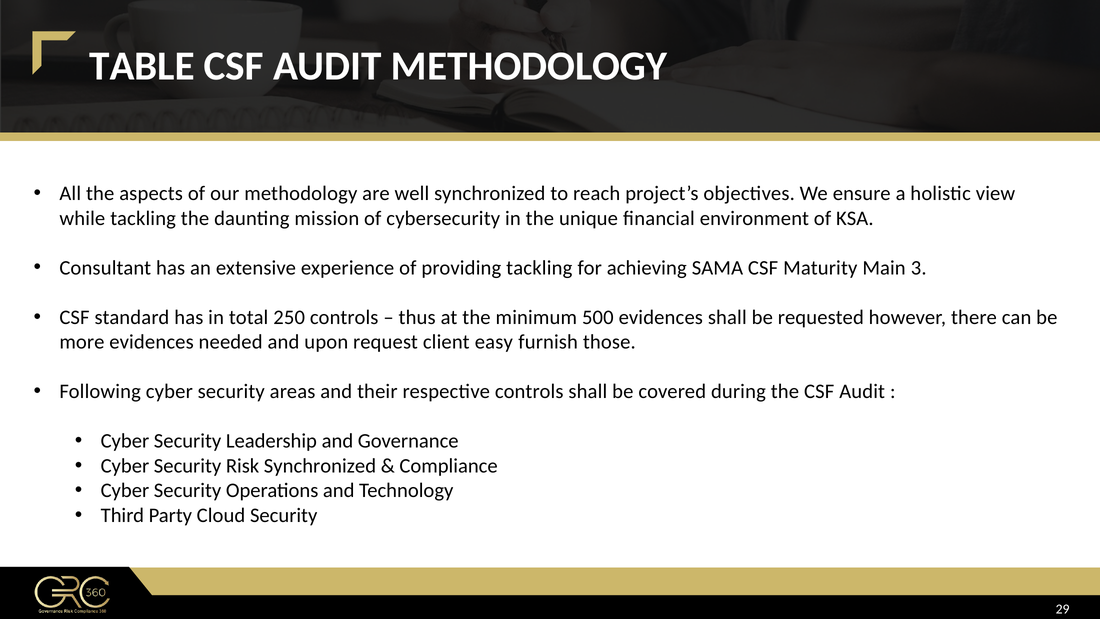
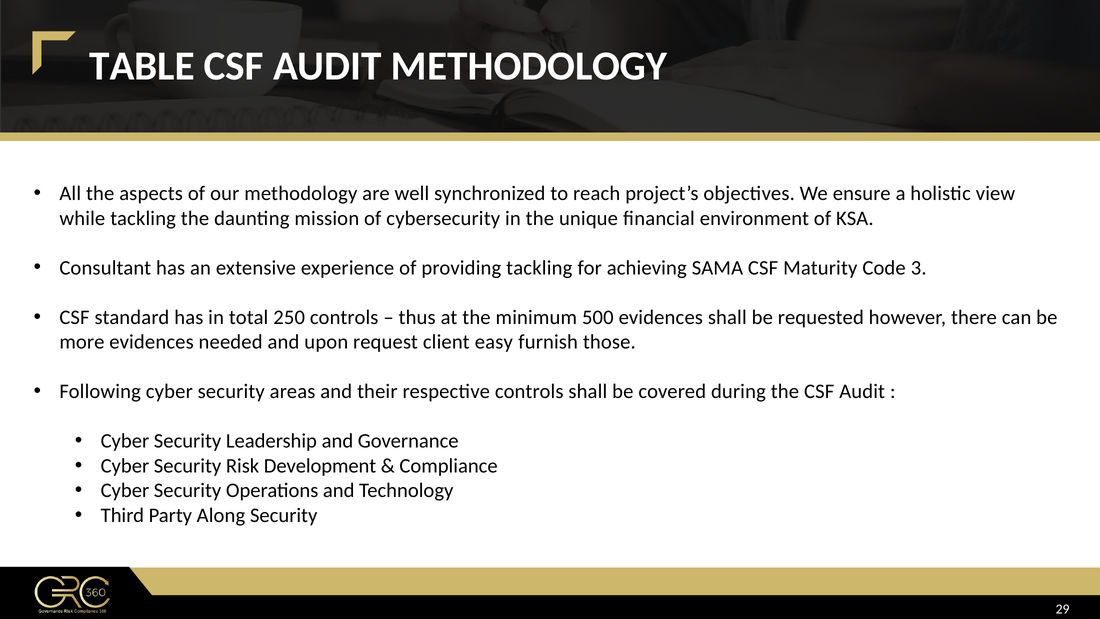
Main: Main -> Code
Risk Synchronized: Synchronized -> Development
Cloud: Cloud -> Along
